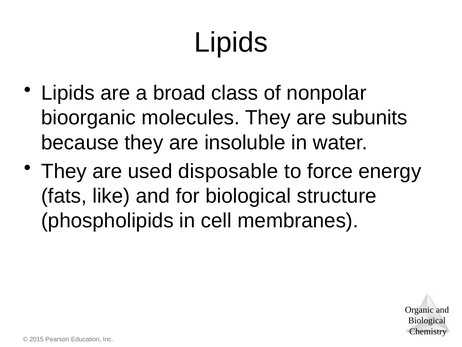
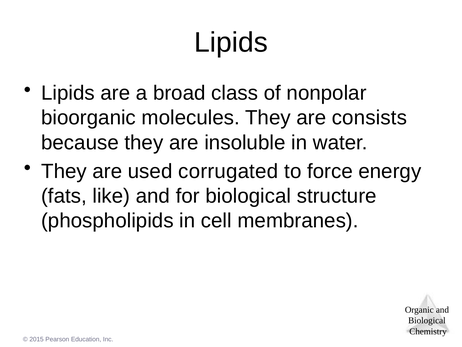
subunits: subunits -> consists
disposable: disposable -> corrugated
